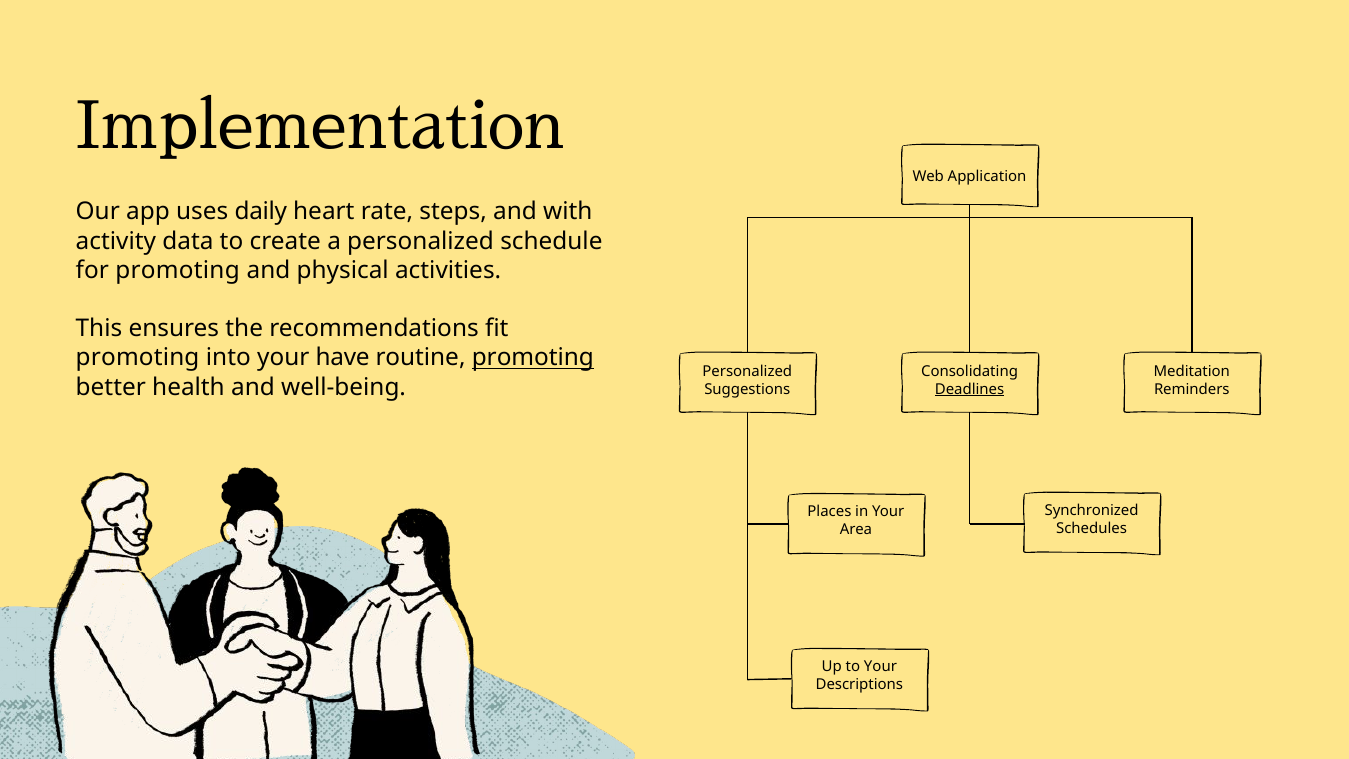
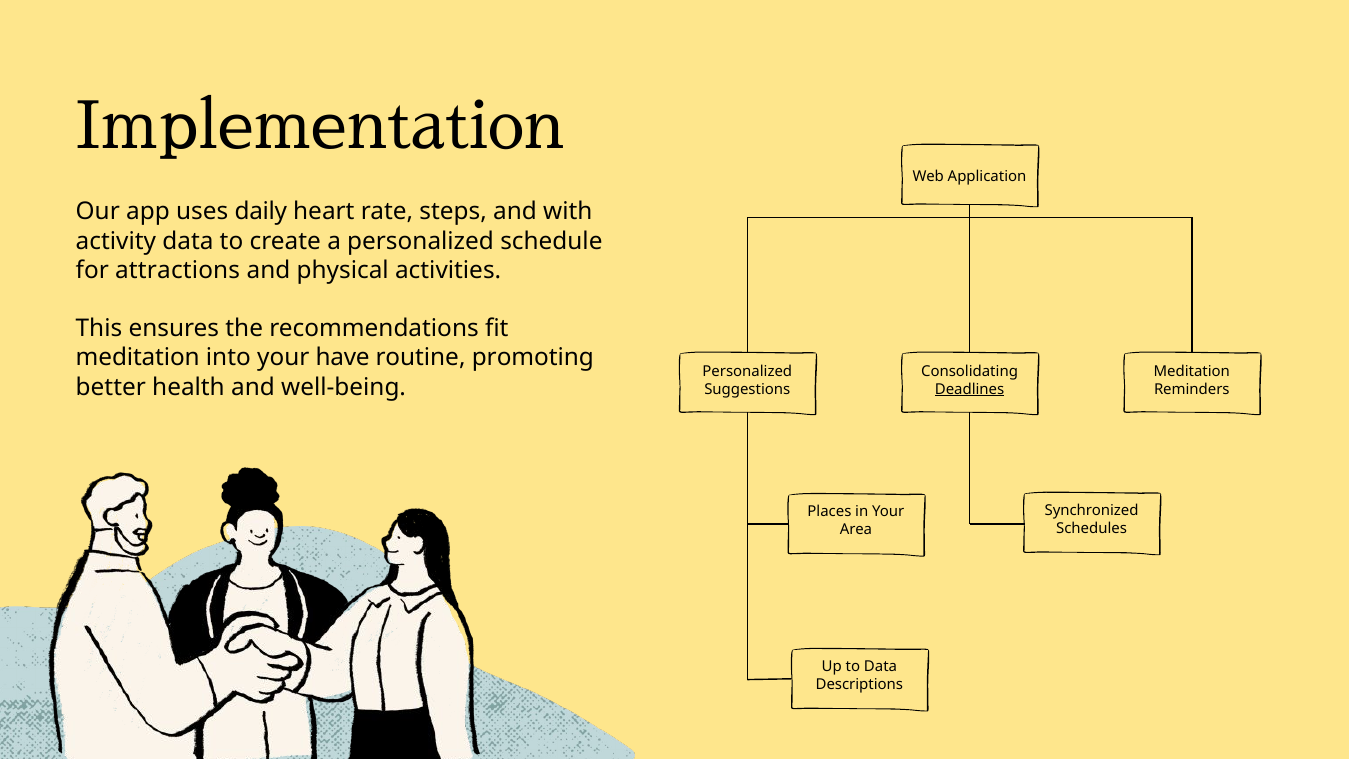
for promoting: promoting -> attractions
promoting at (138, 358): promoting -> meditation
promoting at (533, 358) underline: present -> none
to Your: Your -> Data
